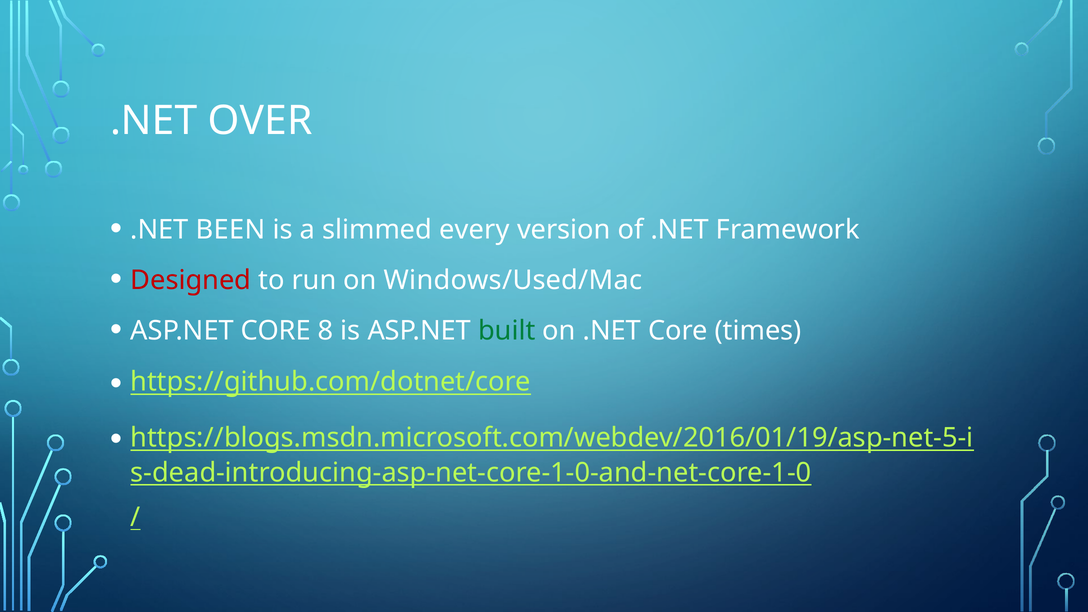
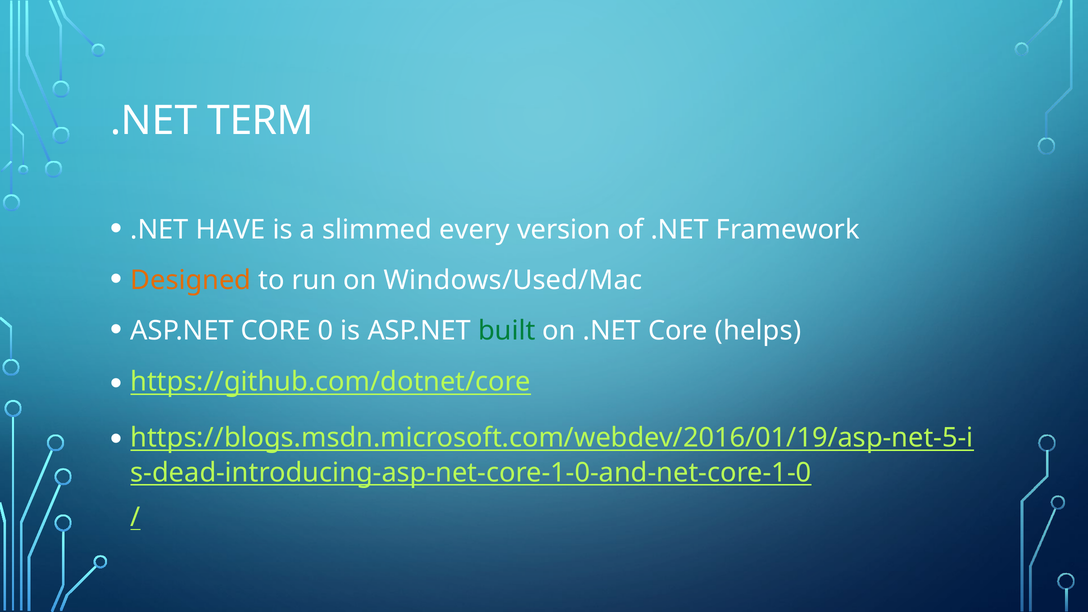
OVER: OVER -> TERM
BEEN: BEEN -> HAVE
Designed colour: red -> orange
8: 8 -> 0
times: times -> helps
